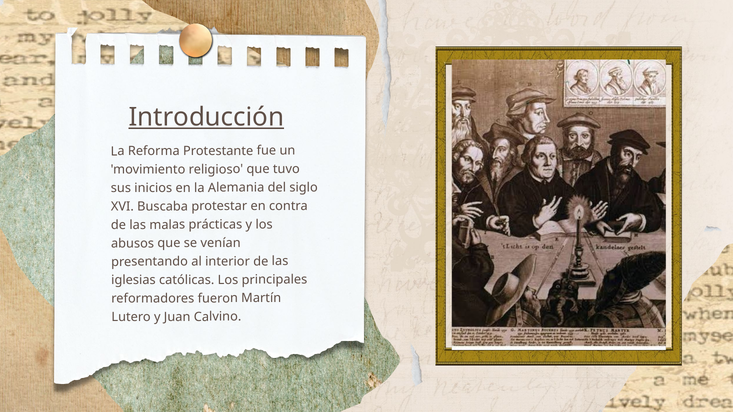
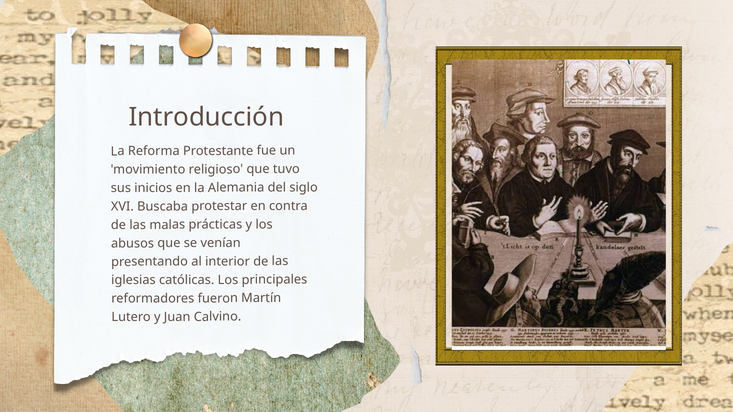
Introducción underline: present -> none
